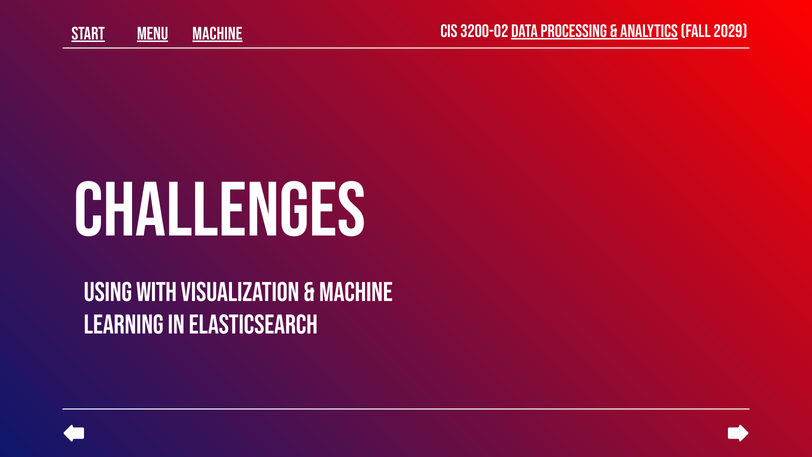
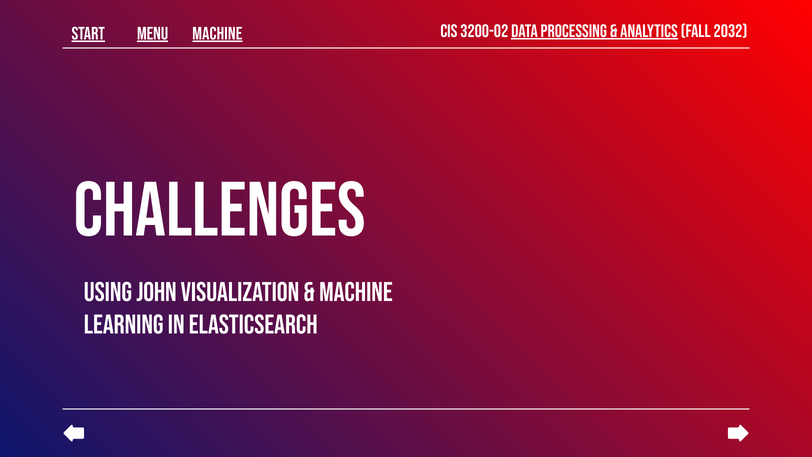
2029: 2029 -> 2032
With: With -> John
